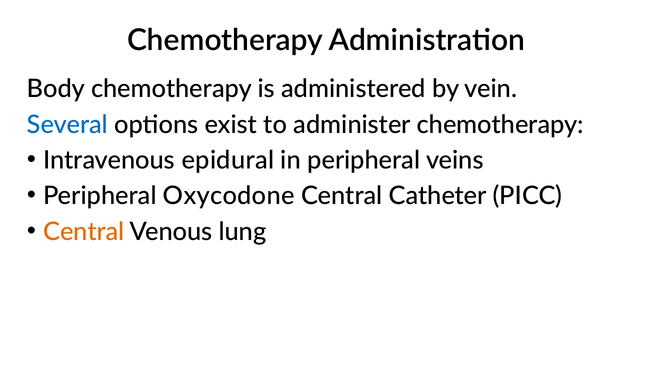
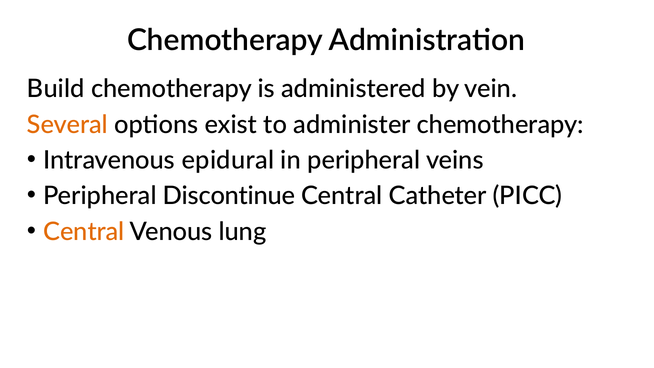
Body: Body -> Build
Several colour: blue -> orange
Oxycodone: Oxycodone -> Discontinue
